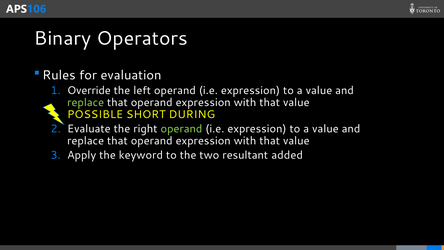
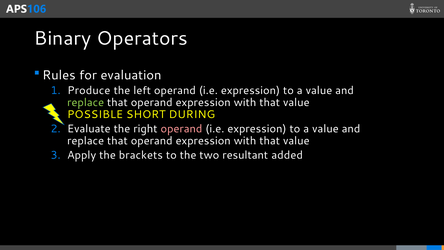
Override: Override -> Produce
operand at (181, 129) colour: light green -> pink
keyword: keyword -> brackets
